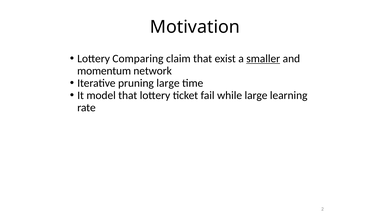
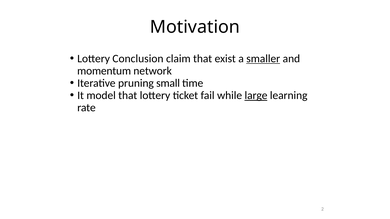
Comparing: Comparing -> Conclusion
pruning large: large -> small
large at (256, 96) underline: none -> present
